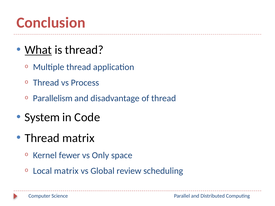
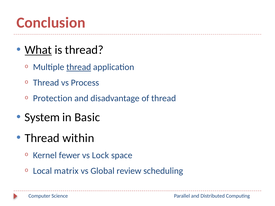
thread at (79, 67) underline: none -> present
Parallelism: Parallelism -> Protection
Code: Code -> Basic
Thread matrix: matrix -> within
Only: Only -> Lock
